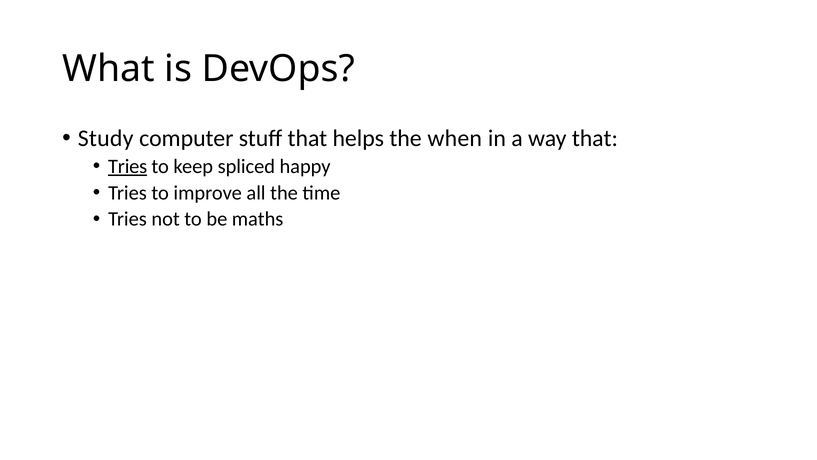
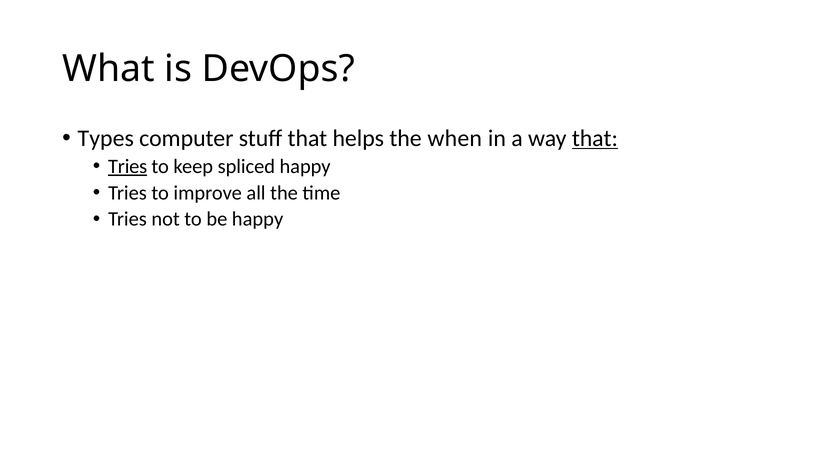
Study: Study -> Types
that at (595, 138) underline: none -> present
be maths: maths -> happy
